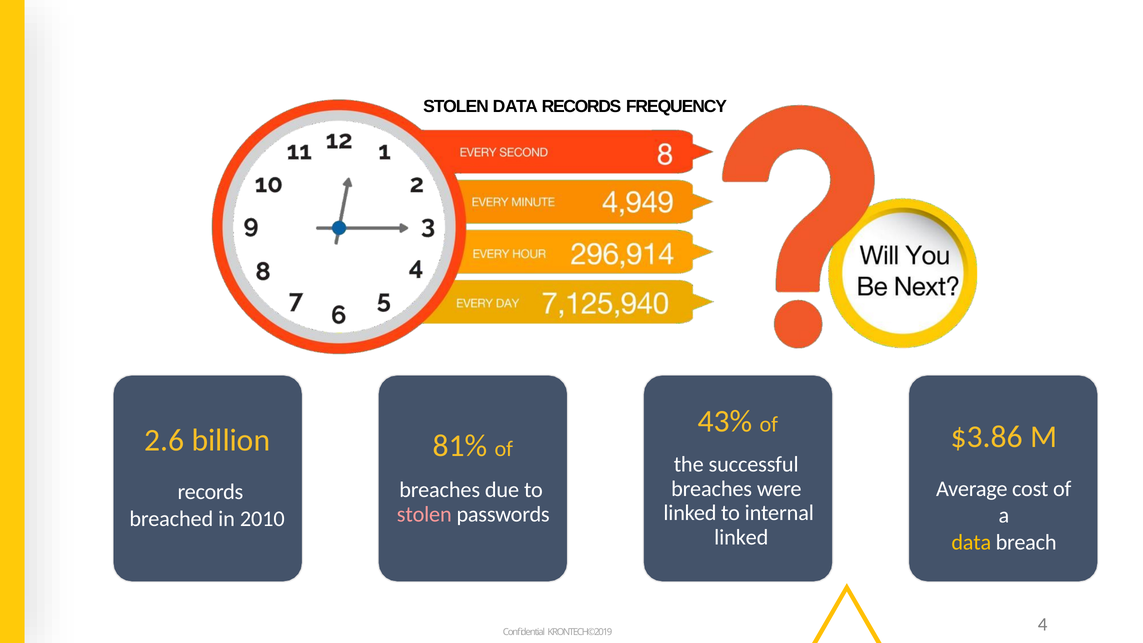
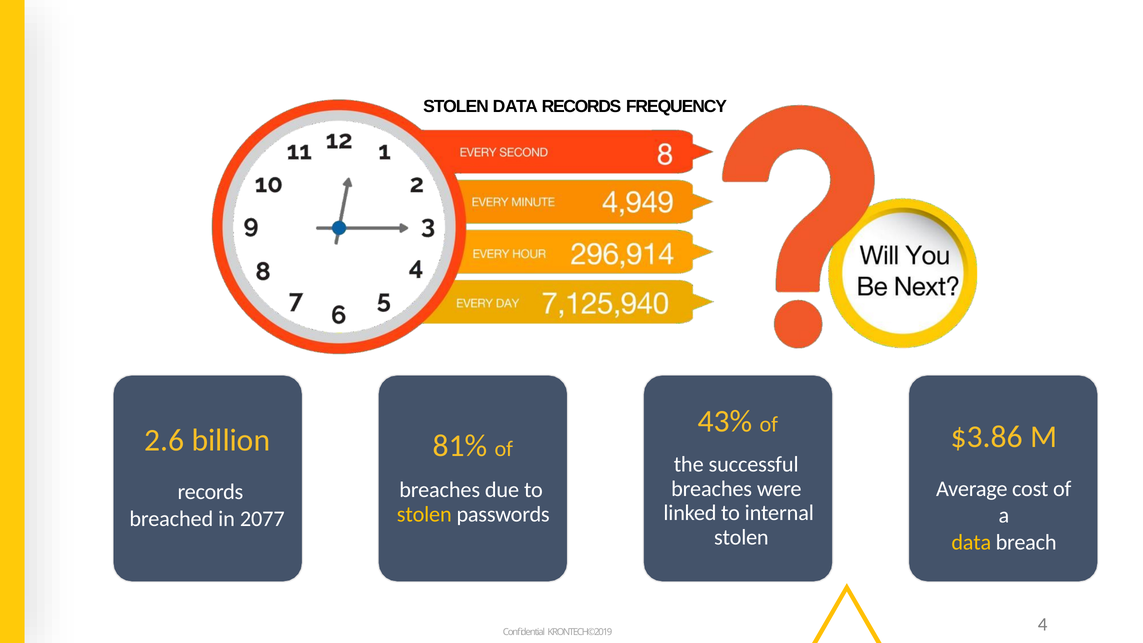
stolen at (424, 514) colour: pink -> yellow
2010: 2010 -> 2077
linked at (741, 537): linked -> stolen
